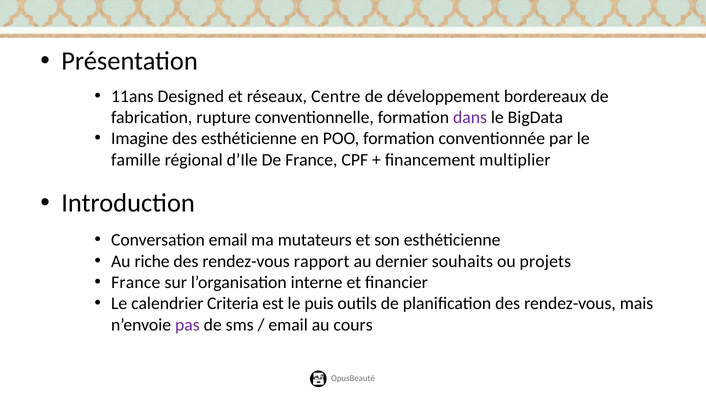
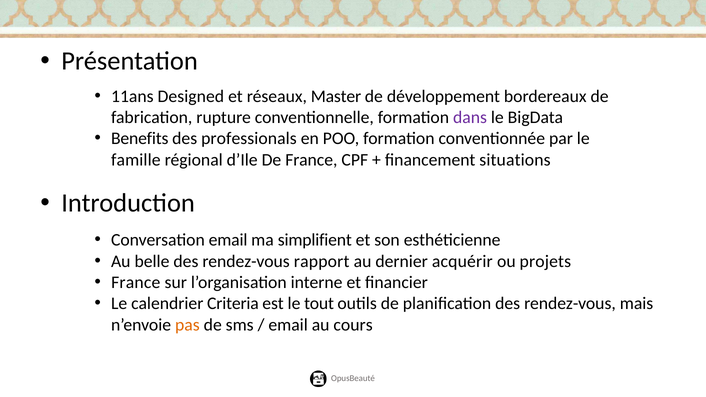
Centre: Centre -> Master
Imagine: Imagine -> Benefits
des esthéticienne: esthéticienne -> professionals
multiplier: multiplier -> situations
mutateurs: mutateurs -> simplifient
riche: riche -> belle
souhaits: souhaits -> acquérir
puis: puis -> tout
pas colour: purple -> orange
